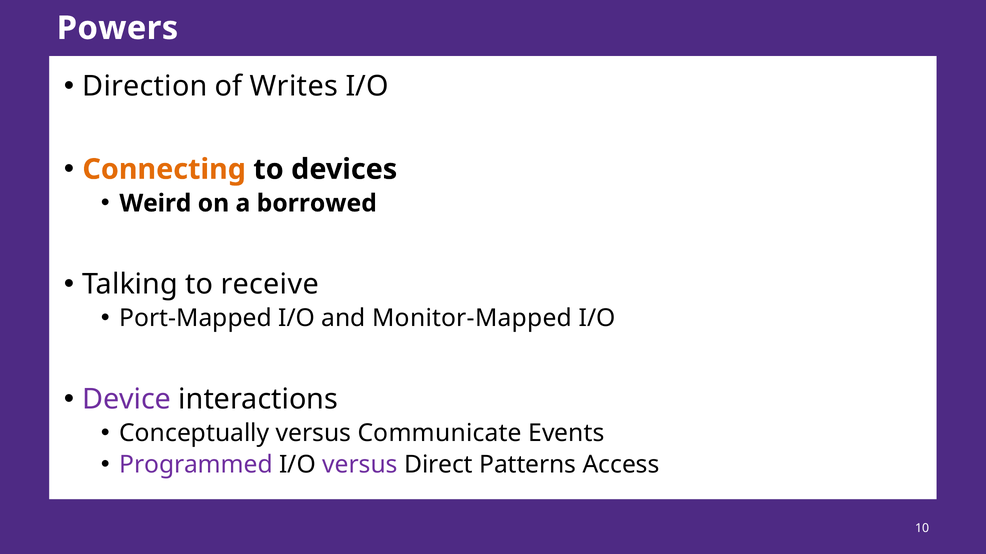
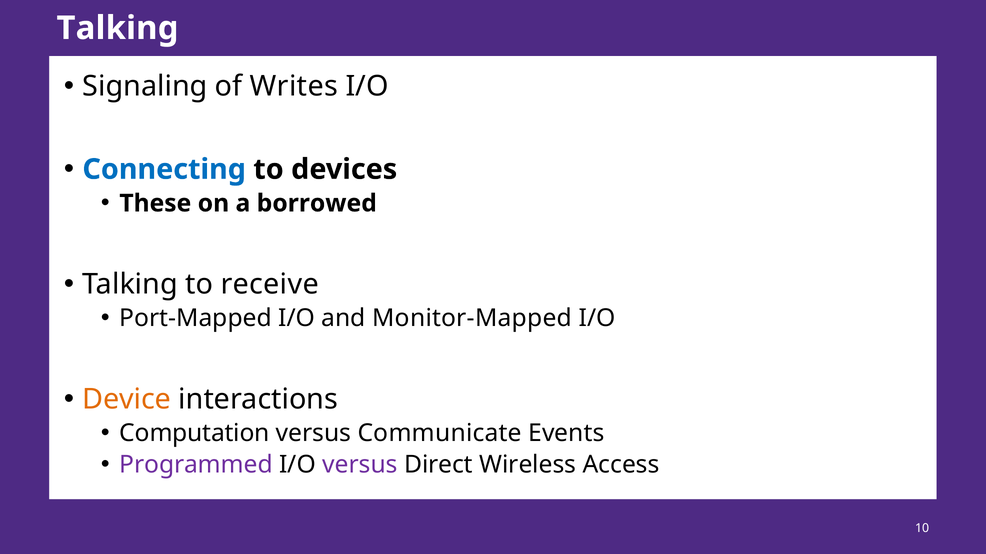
Powers at (117, 28): Powers -> Talking
Direction: Direction -> Signaling
Connecting colour: orange -> blue
Weird: Weird -> These
Device colour: purple -> orange
Conceptually: Conceptually -> Computation
Patterns: Patterns -> Wireless
